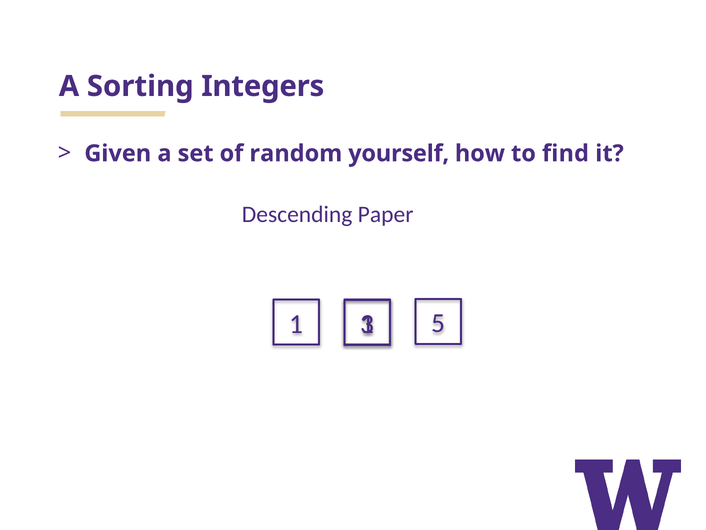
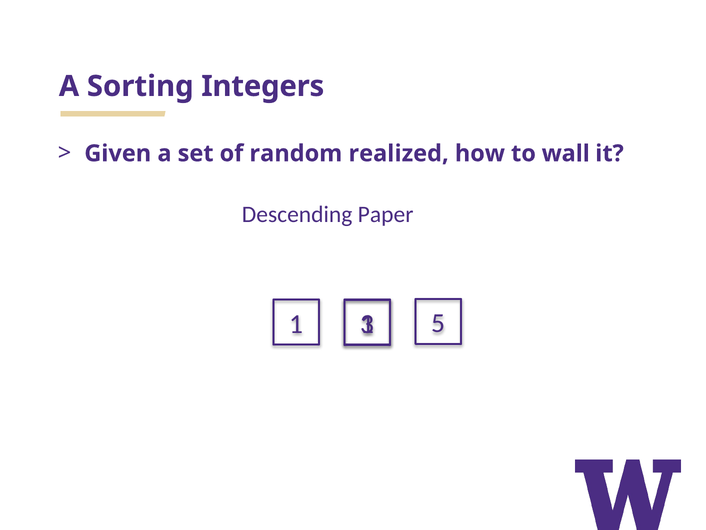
yourself: yourself -> realized
find: find -> wall
